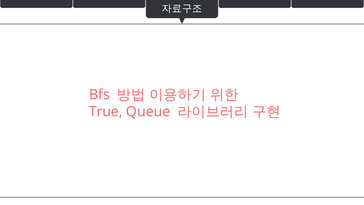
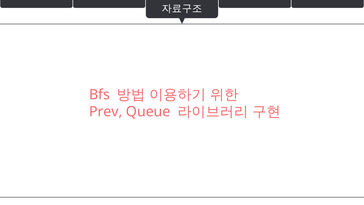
True: True -> Prev
